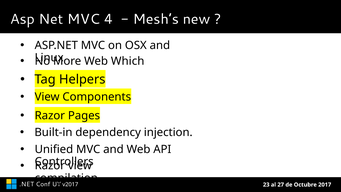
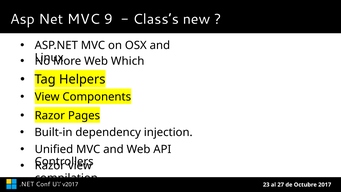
4: 4 -> 9
Mesh’s: Mesh’s -> Class’s
